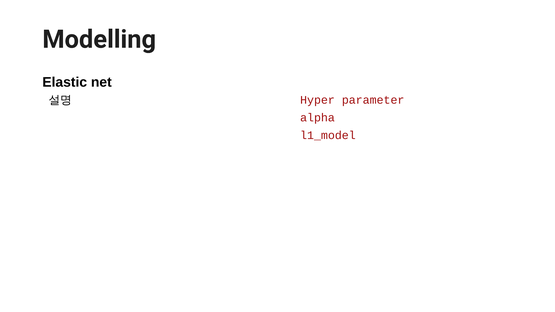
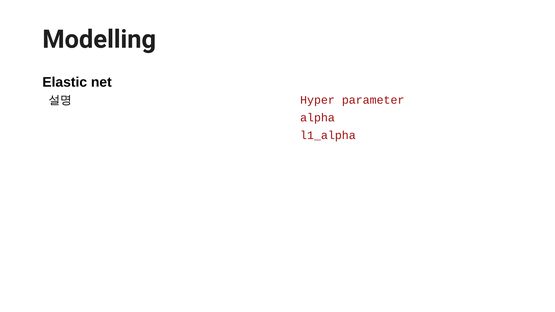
l1_model: l1_model -> l1_alpha
